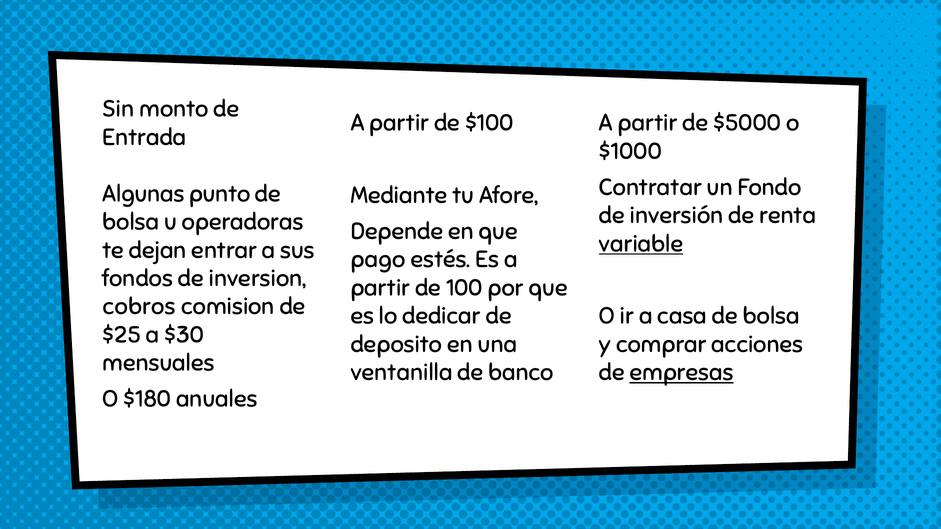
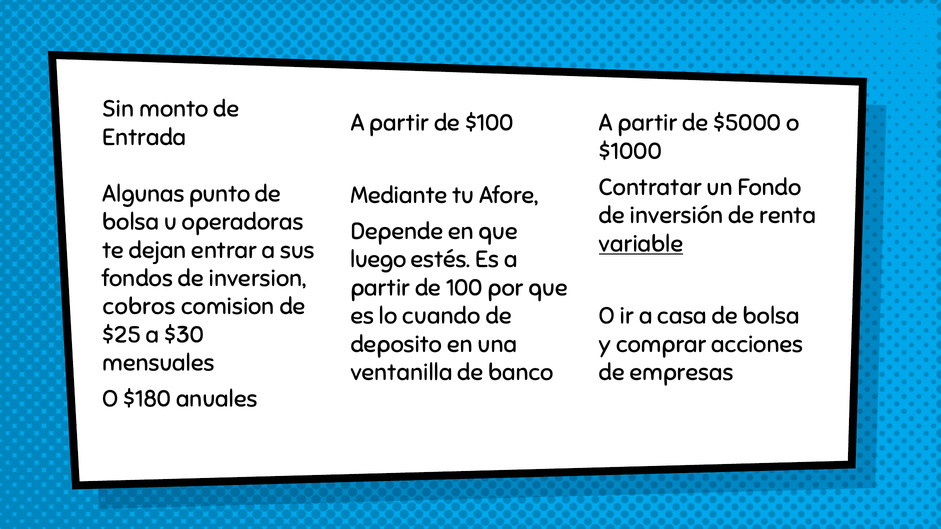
pago: pago -> luego
dedicar: dedicar -> cuando
empresas underline: present -> none
